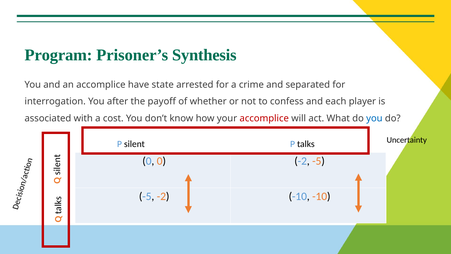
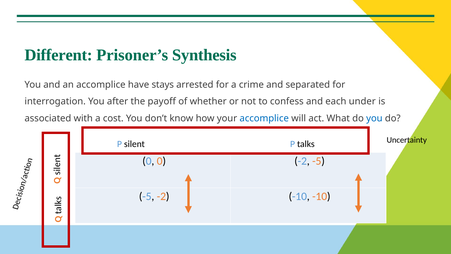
Program: Program -> Different
state: state -> stays
player: player -> under
accomplice at (264, 118) colour: red -> blue
